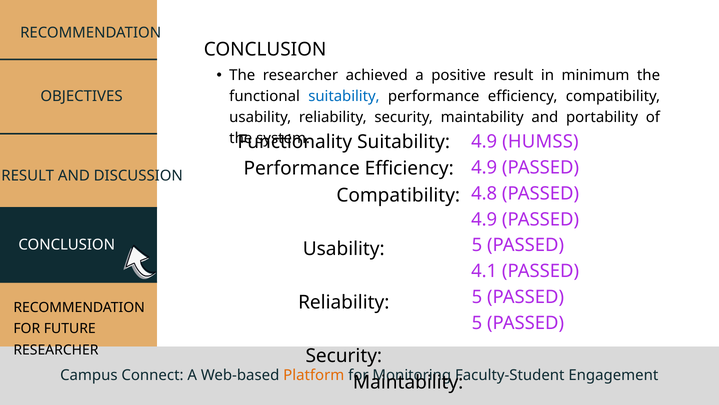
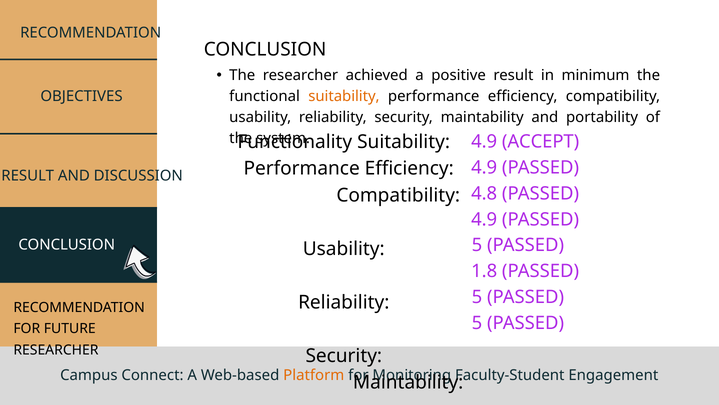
suitability at (344, 96) colour: blue -> orange
HUMSS: HUMSS -> ACCEPT
4.1: 4.1 -> 1.8
